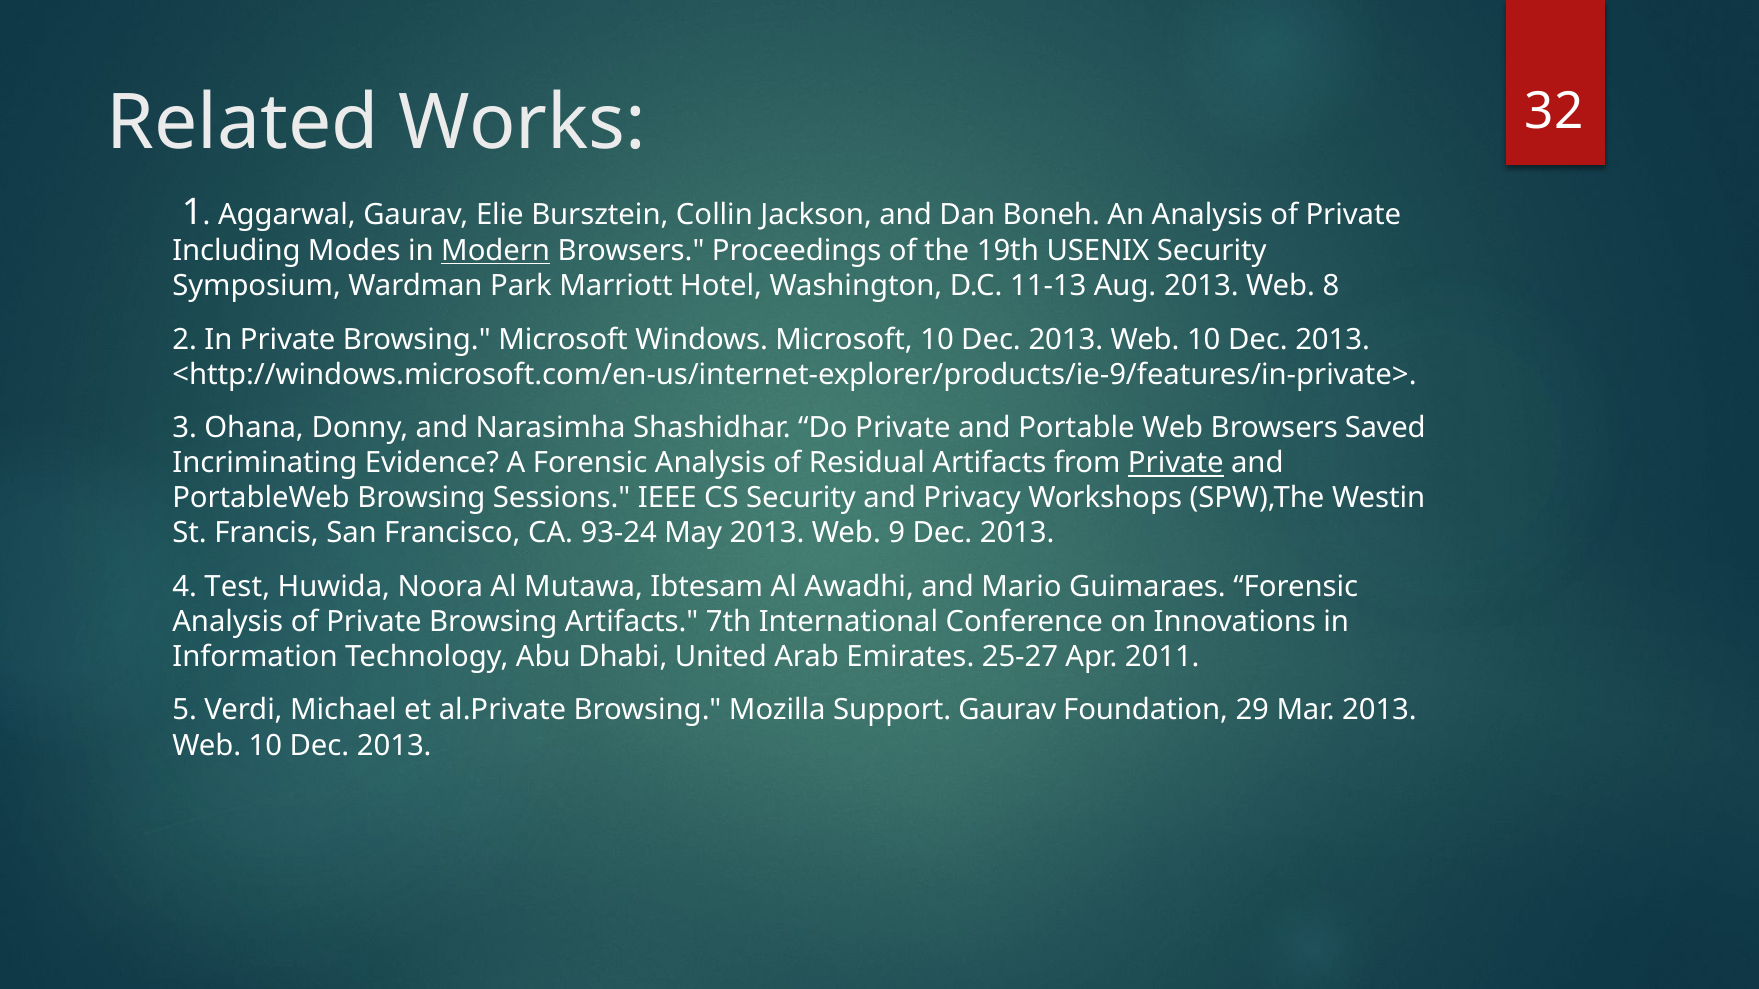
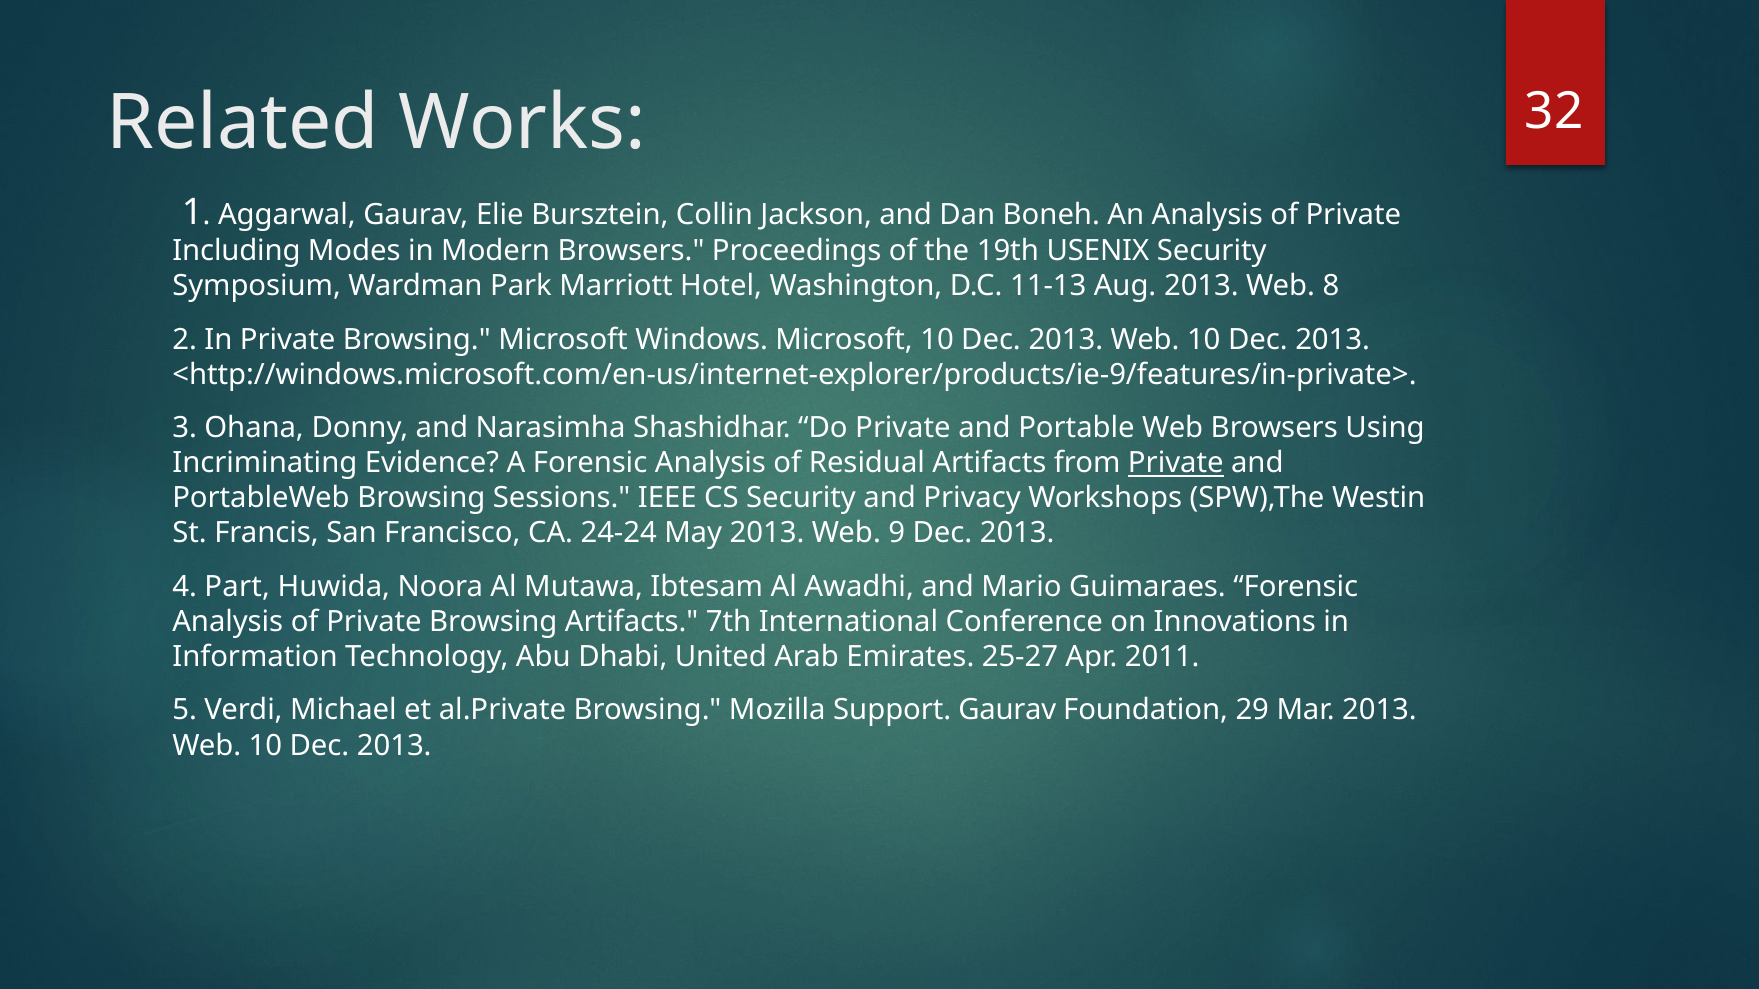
Modern underline: present -> none
Saved: Saved -> Using
93-24: 93-24 -> 24-24
Test: Test -> Part
